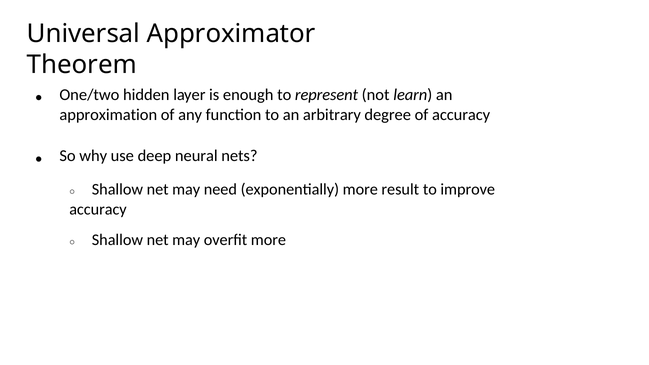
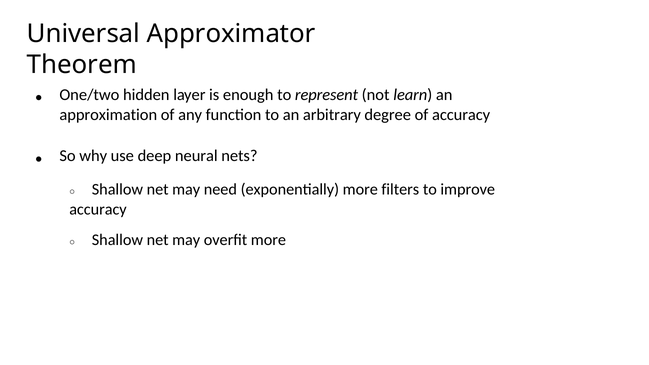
result: result -> filters
